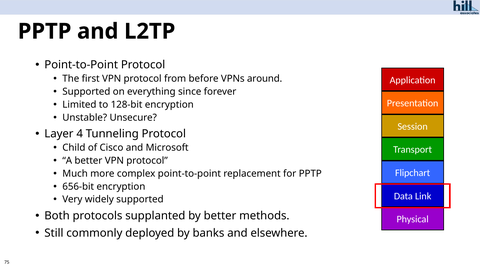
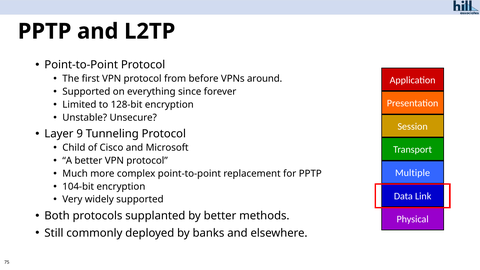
4: 4 -> 9
Flipchart: Flipchart -> Multiple
656-bit: 656-bit -> 104-bit
